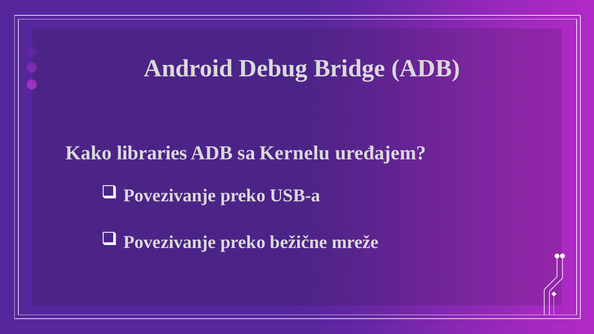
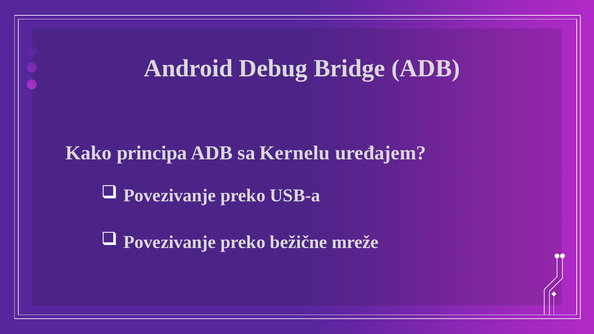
libraries: libraries -> principa
